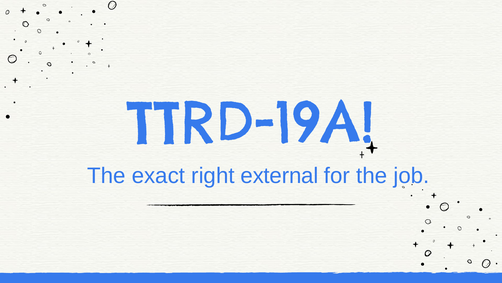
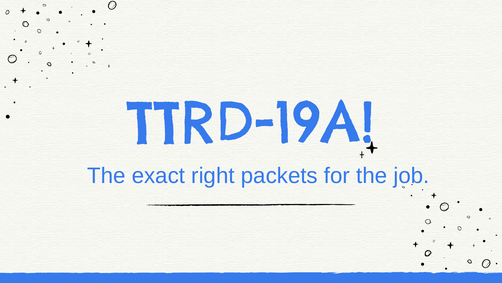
external: external -> packets
